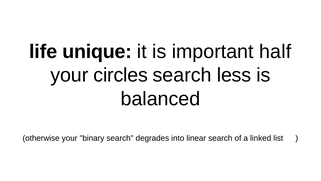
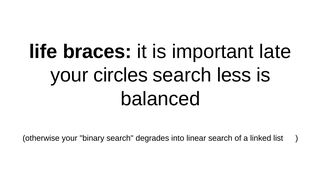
unique: unique -> braces
half: half -> late
